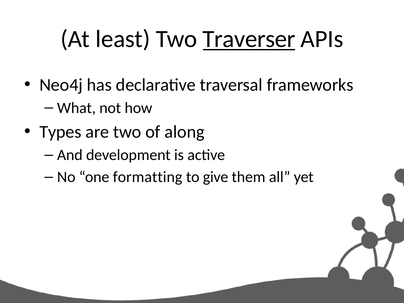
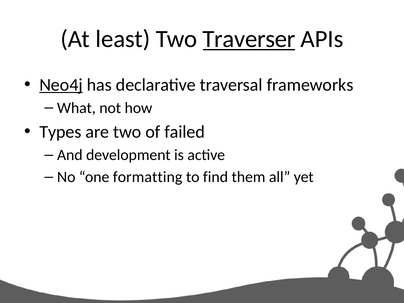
Neo4j underline: none -> present
along: along -> failed
give: give -> find
